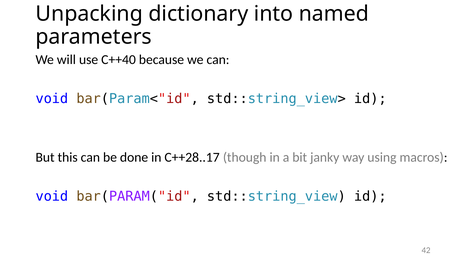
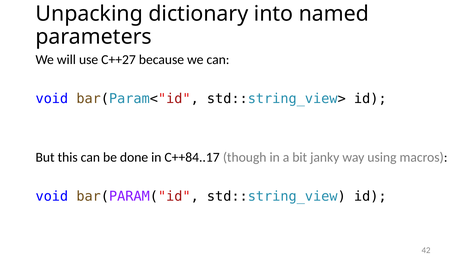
C++40: C++40 -> C++27
C++28..17: C++28..17 -> C++84..17
